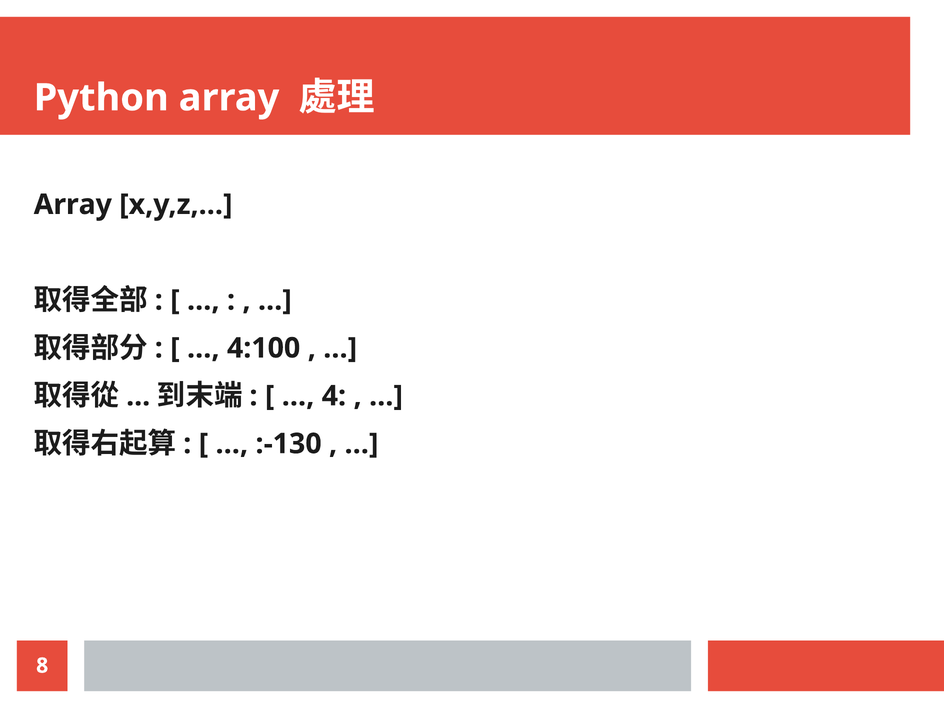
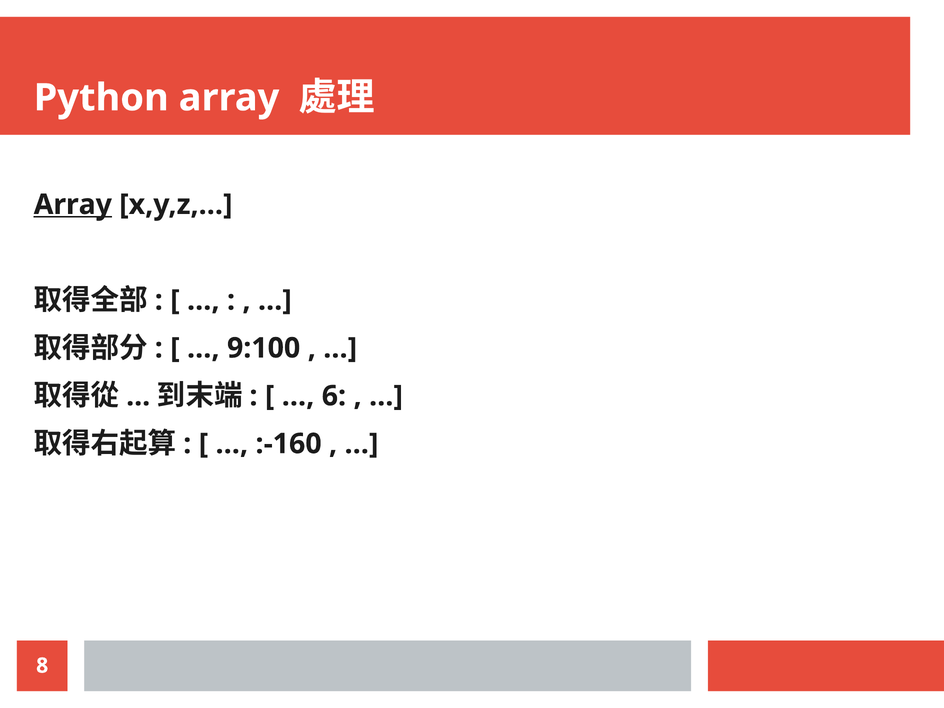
Array at (73, 205) underline: none -> present
4:100: 4:100 -> 9:100
4: 4 -> 6
:-130: :-130 -> :-160
